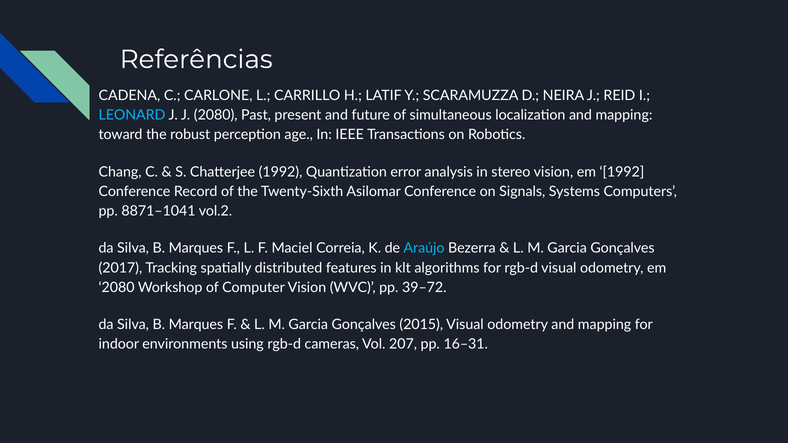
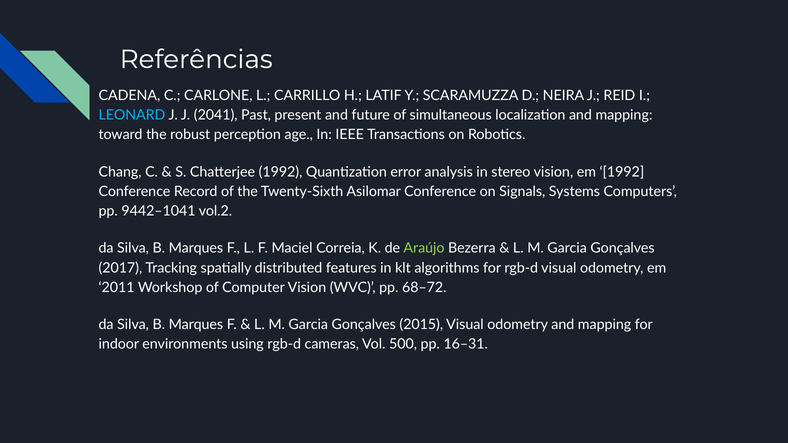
J 2080: 2080 -> 2041
8871–1041: 8871–1041 -> 9442–1041
Araújo colour: light blue -> light green
2080 at (117, 288): 2080 -> 2011
39–72: 39–72 -> 68–72
207: 207 -> 500
